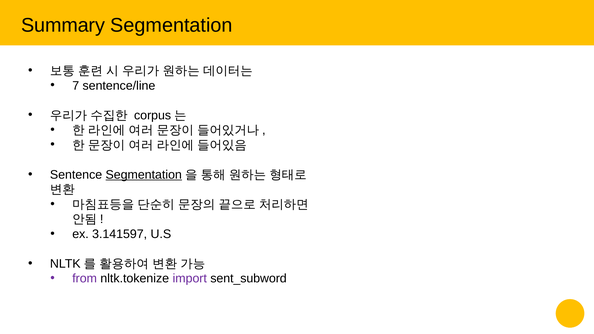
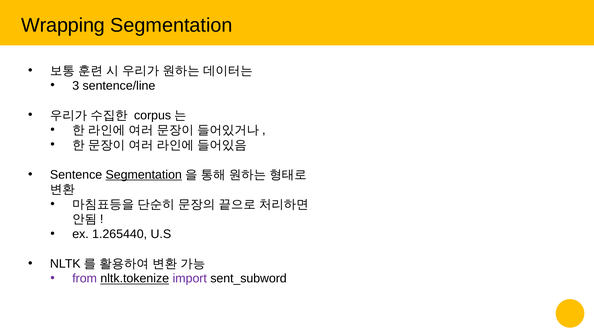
Summary: Summary -> Wrapping
7: 7 -> 3
3.141597: 3.141597 -> 1.265440
nltk.tokenize underline: none -> present
